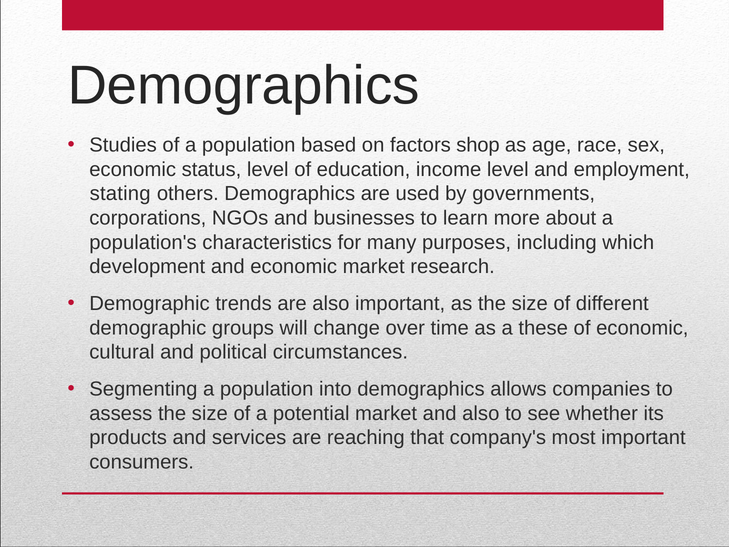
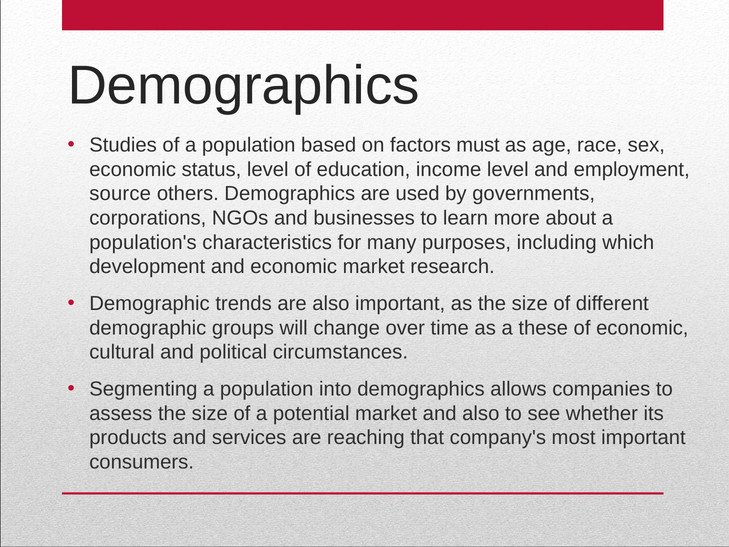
shop: shop -> must
stating: stating -> source
